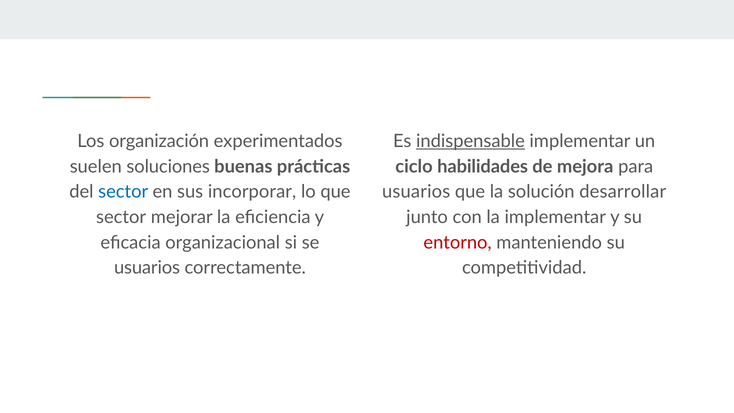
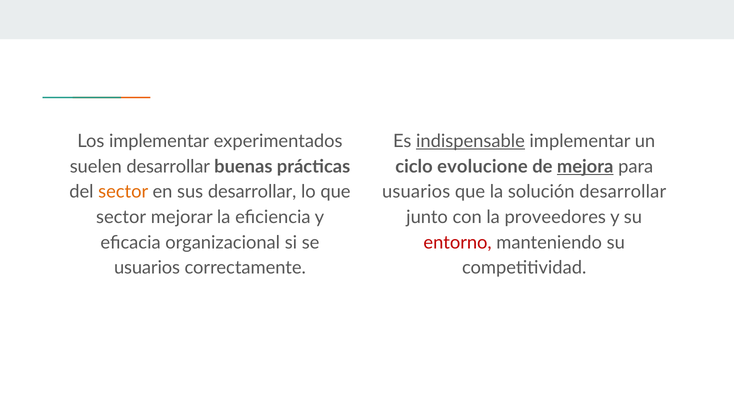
Los organización: organización -> implementar
suelen soluciones: soluciones -> desarrollar
habilidades: habilidades -> evolucione
mejora underline: none -> present
sector at (123, 192) colour: blue -> orange
sus incorporar: incorporar -> desarrollar
la implementar: implementar -> proveedores
